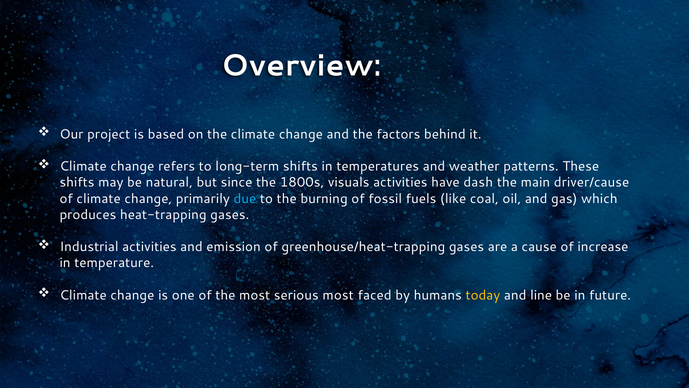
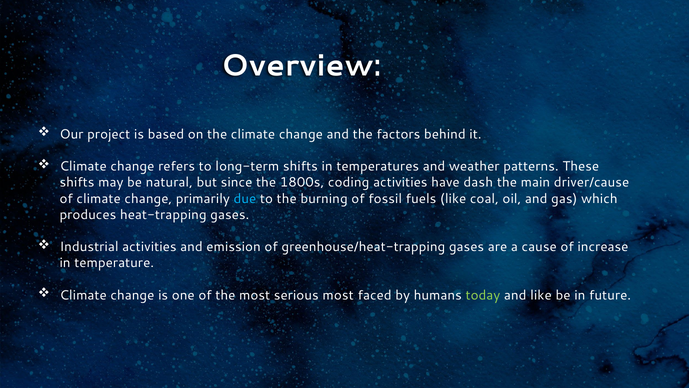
visuals: visuals -> coding
today colour: yellow -> light green
and line: line -> like
